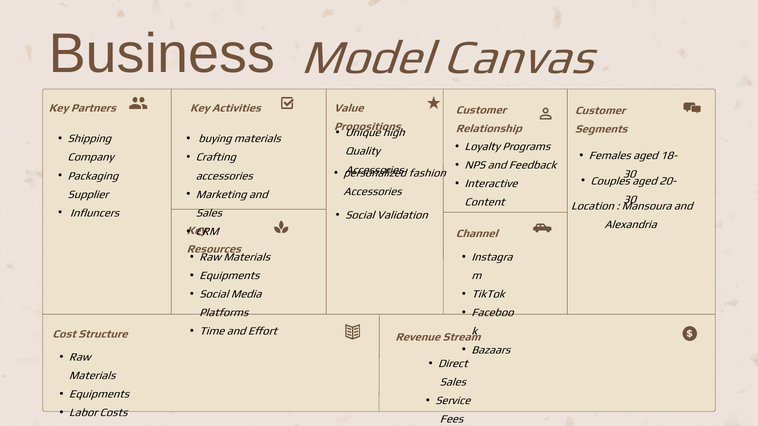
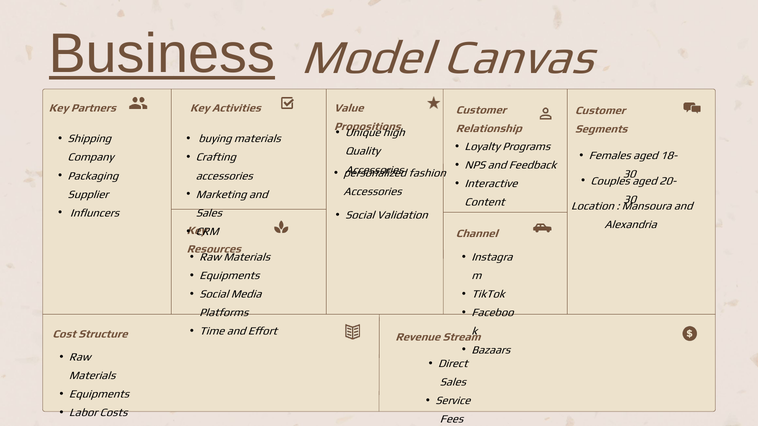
Business underline: none -> present
